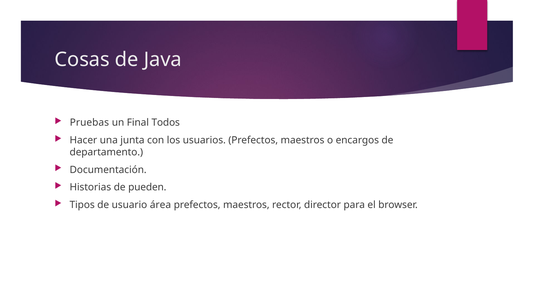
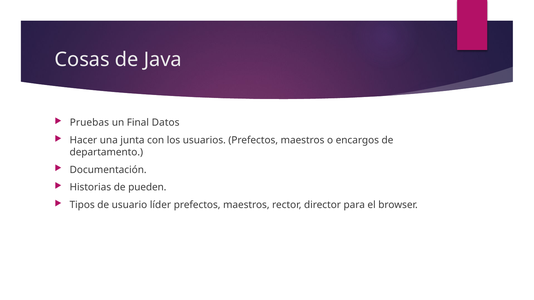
Todos: Todos -> Datos
área: área -> líder
